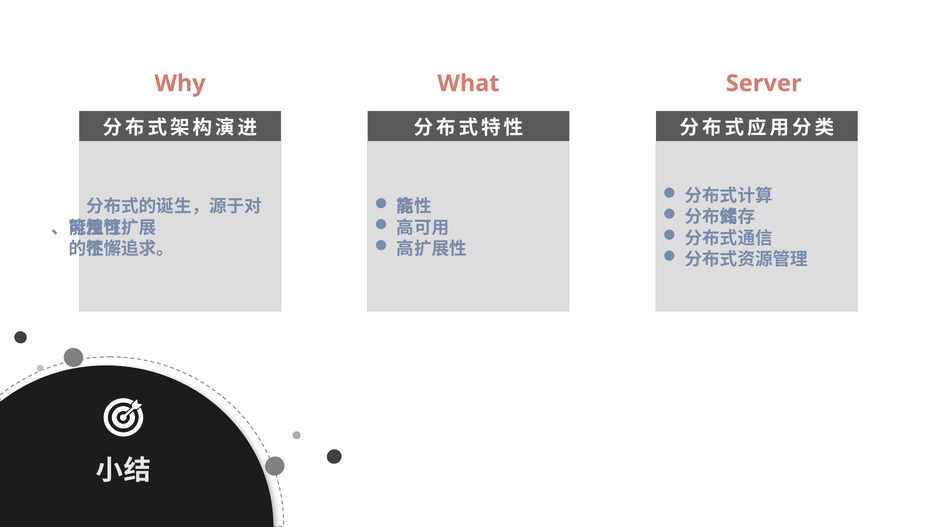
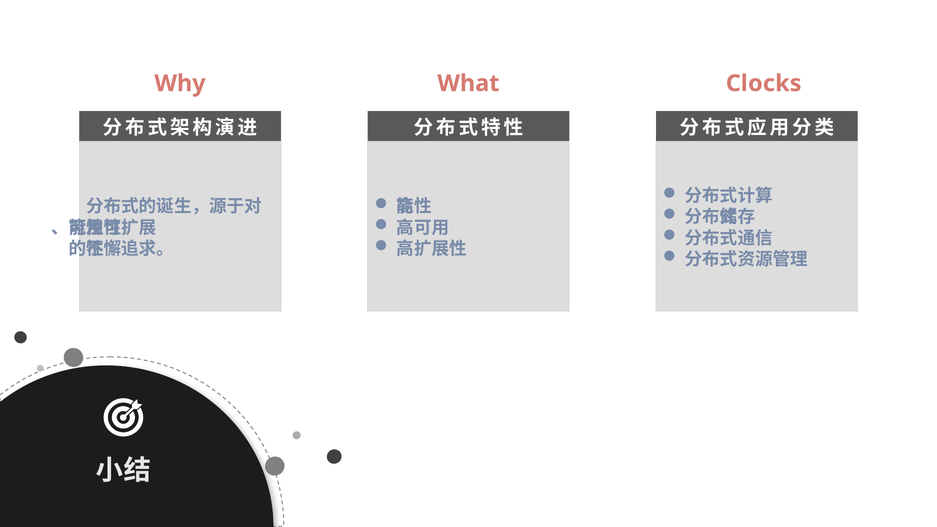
Server: Server -> Clocks
